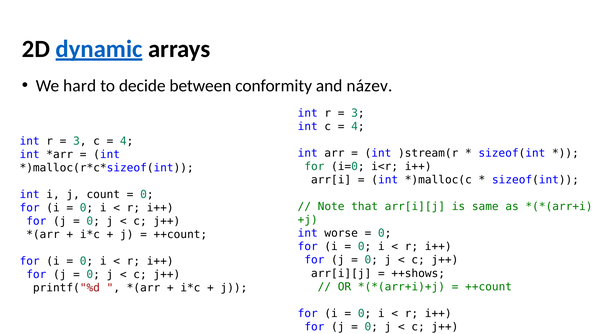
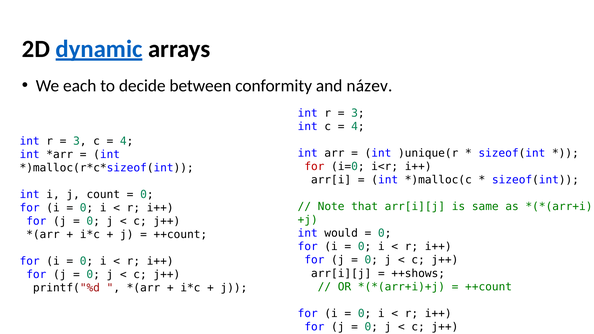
hard: hard -> each
)stream(r: )stream(r -> )unique(r
for at (314, 167) colour: green -> red
worse: worse -> would
